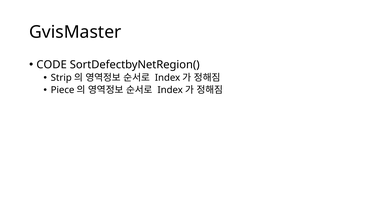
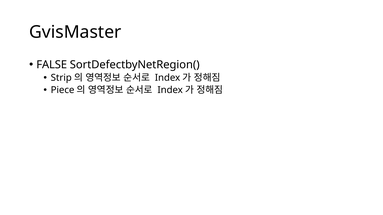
CODE: CODE -> FALSE
